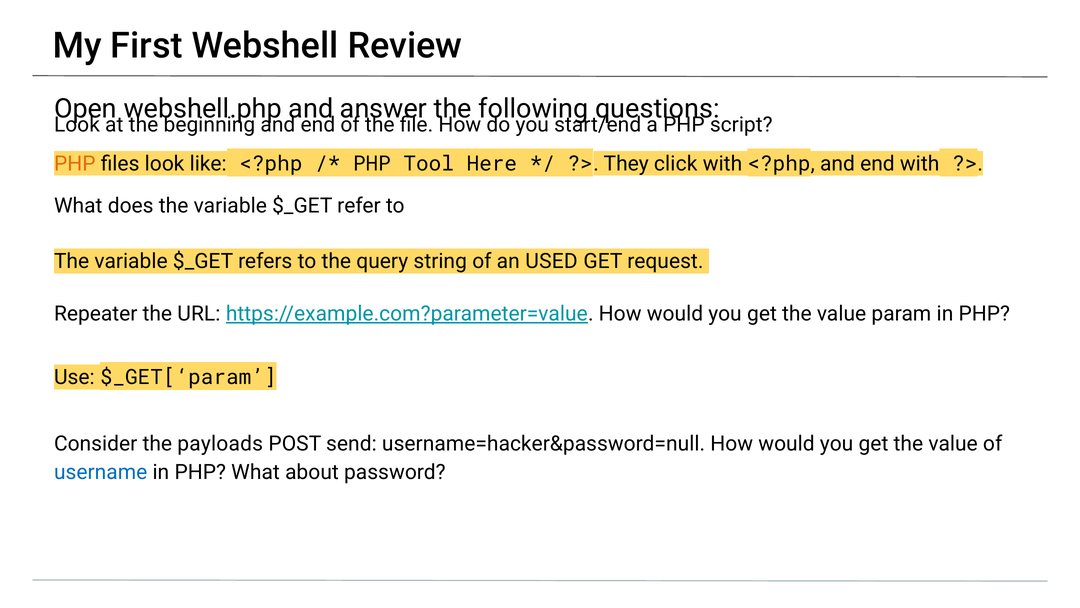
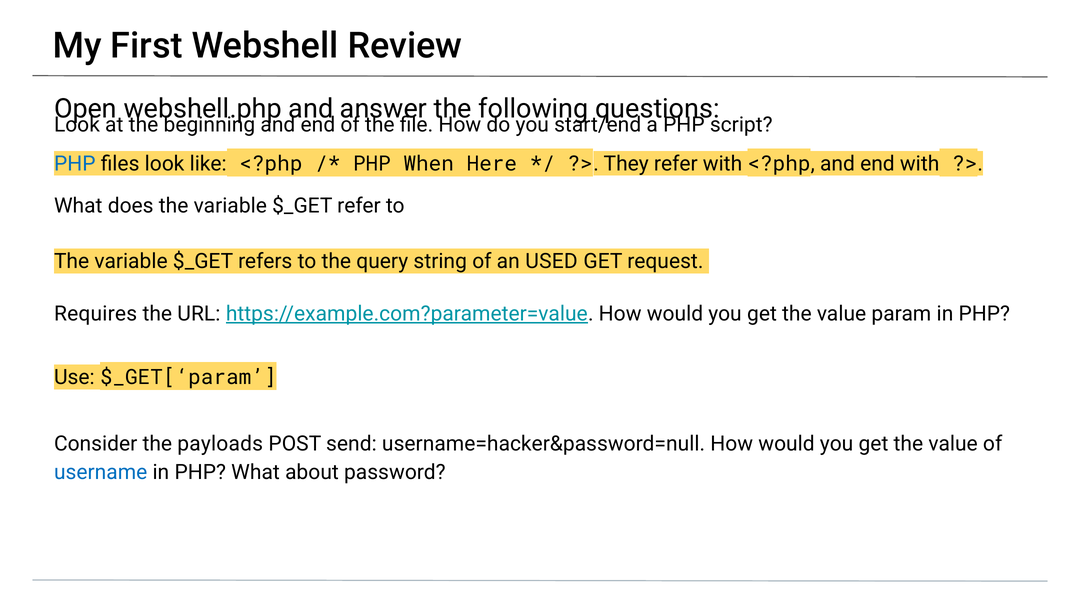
PHP at (75, 163) colour: orange -> blue
Tool: Tool -> When
They click: click -> refer
Repeater: Repeater -> Requires
